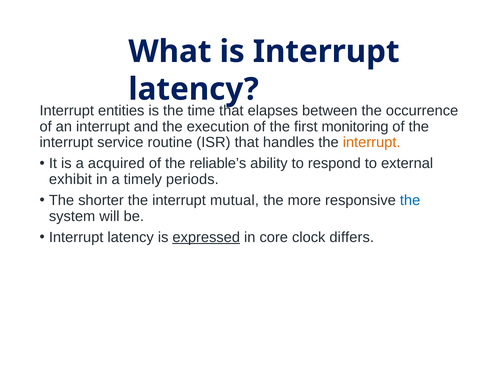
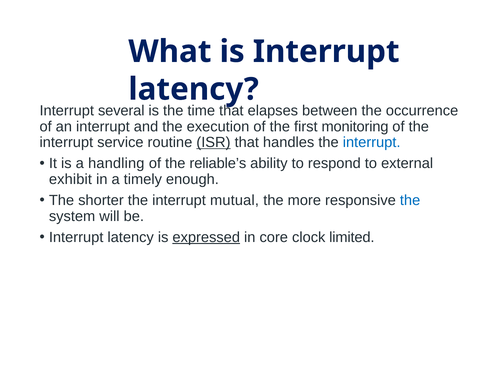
entities: entities -> several
ISR underline: none -> present
interrupt at (372, 142) colour: orange -> blue
acquired: acquired -> handling
periods: periods -> enough
differs: differs -> limited
